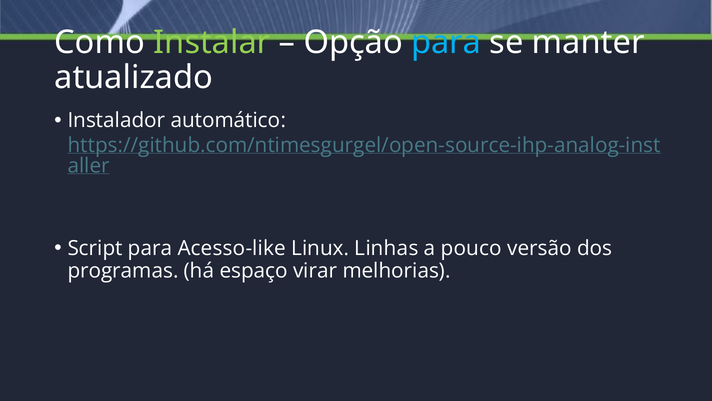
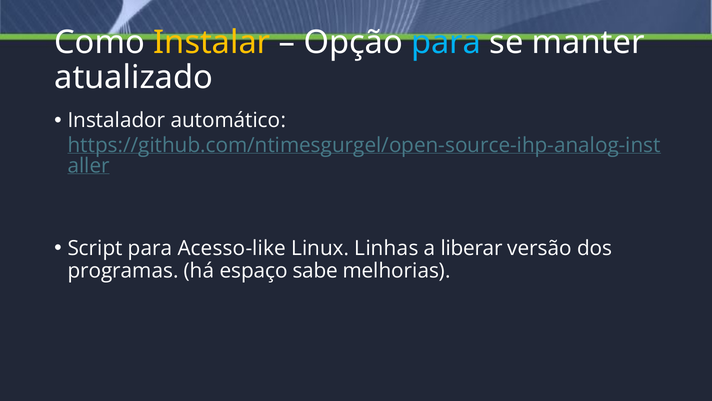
Instalar colour: light green -> yellow
pouco: pouco -> liberar
virar: virar -> sabe
